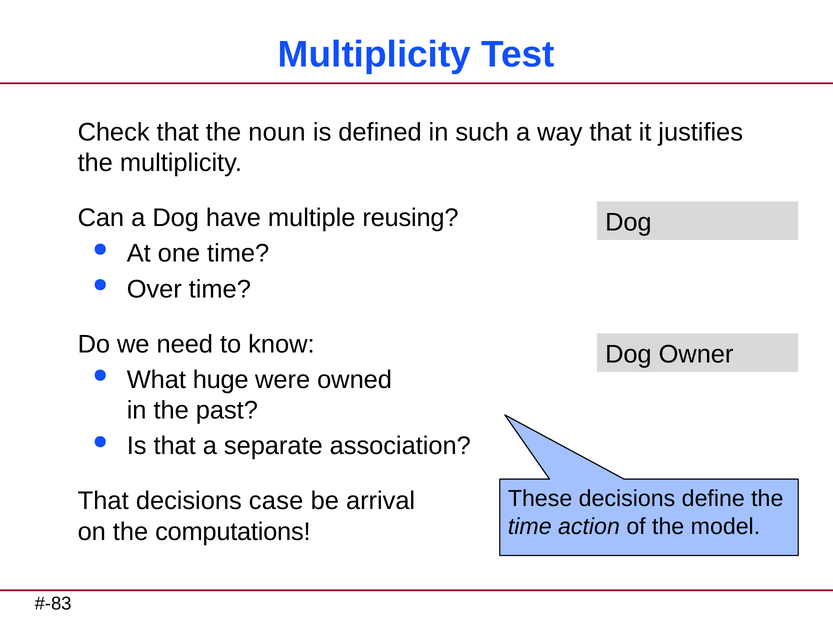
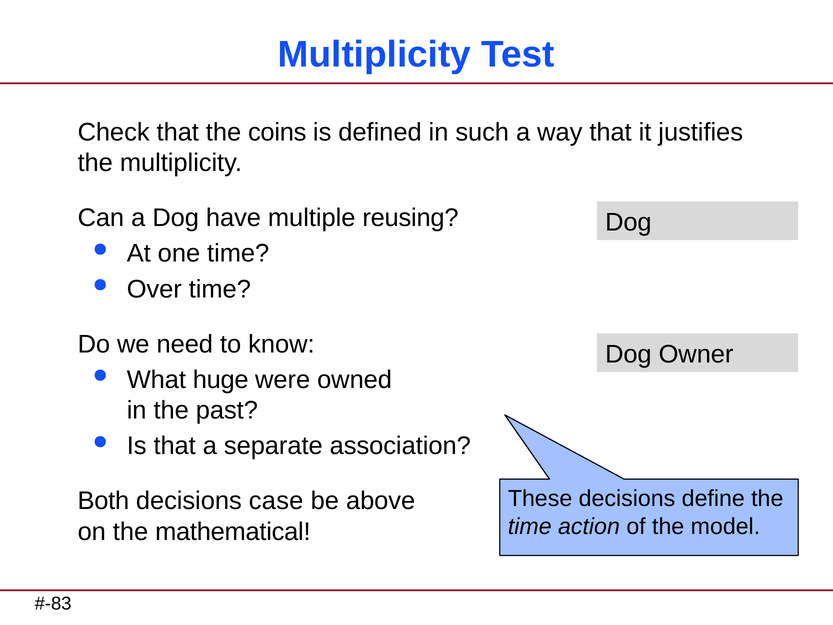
noun: noun -> coins
That at (103, 501): That -> Both
arrival: arrival -> above
computations: computations -> mathematical
